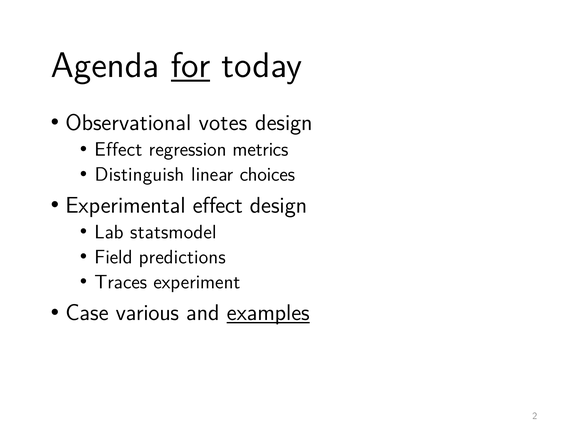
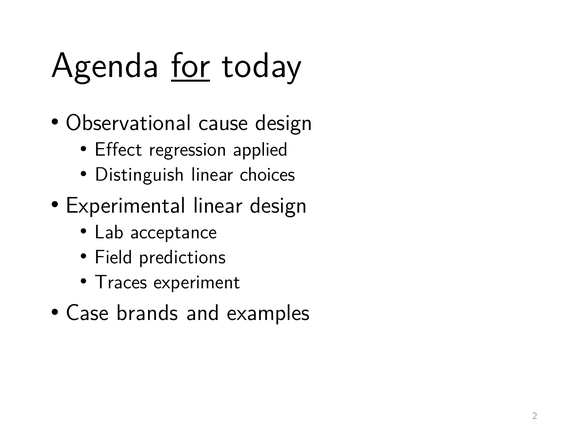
votes: votes -> cause
metrics: metrics -> applied
Experimental effect: effect -> linear
statsmodel: statsmodel -> acceptance
various: various -> brands
examples underline: present -> none
